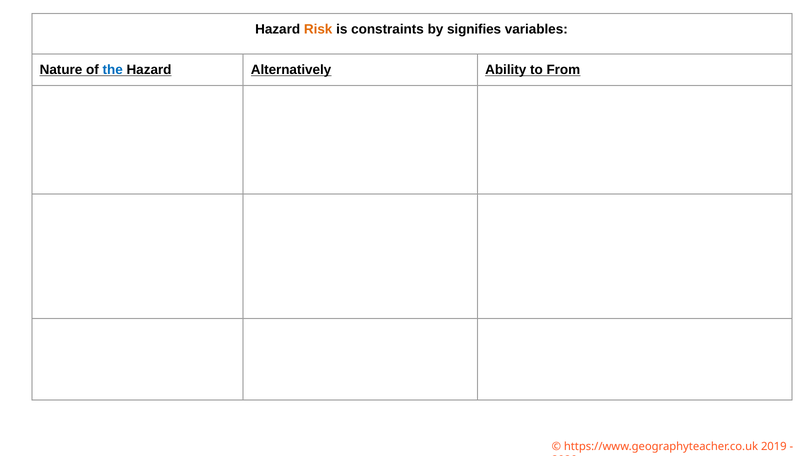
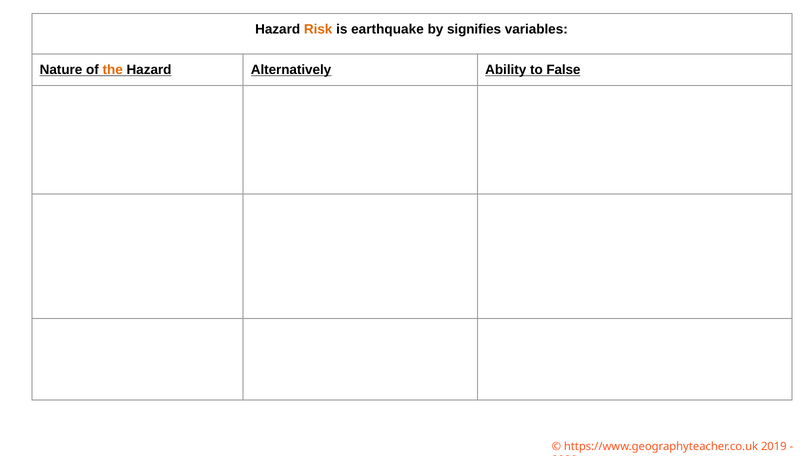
constraints: constraints -> earthquake
the colour: blue -> orange
From: From -> False
